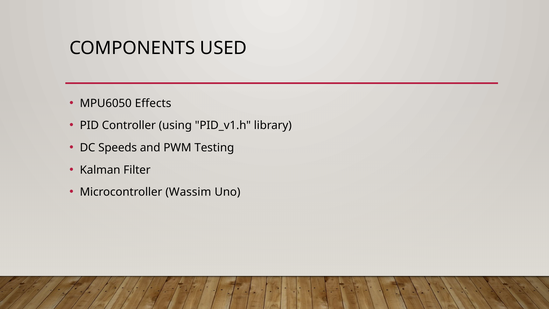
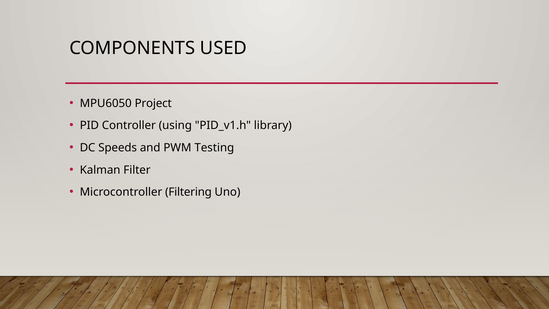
Effects: Effects -> Project
Wassim: Wassim -> Filtering
